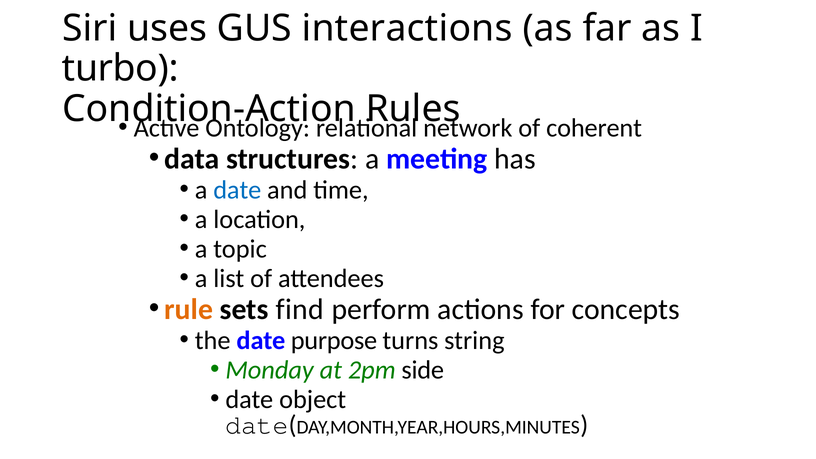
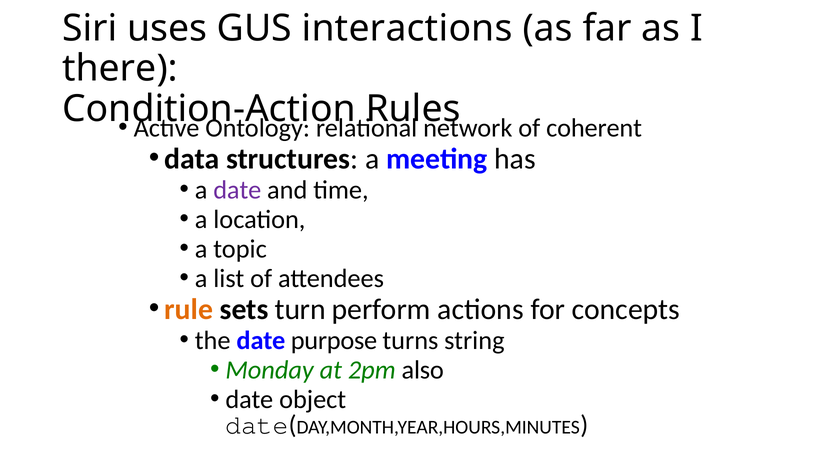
turbo: turbo -> there
date at (237, 190) colour: blue -> purple
find: find -> turn
side: side -> also
